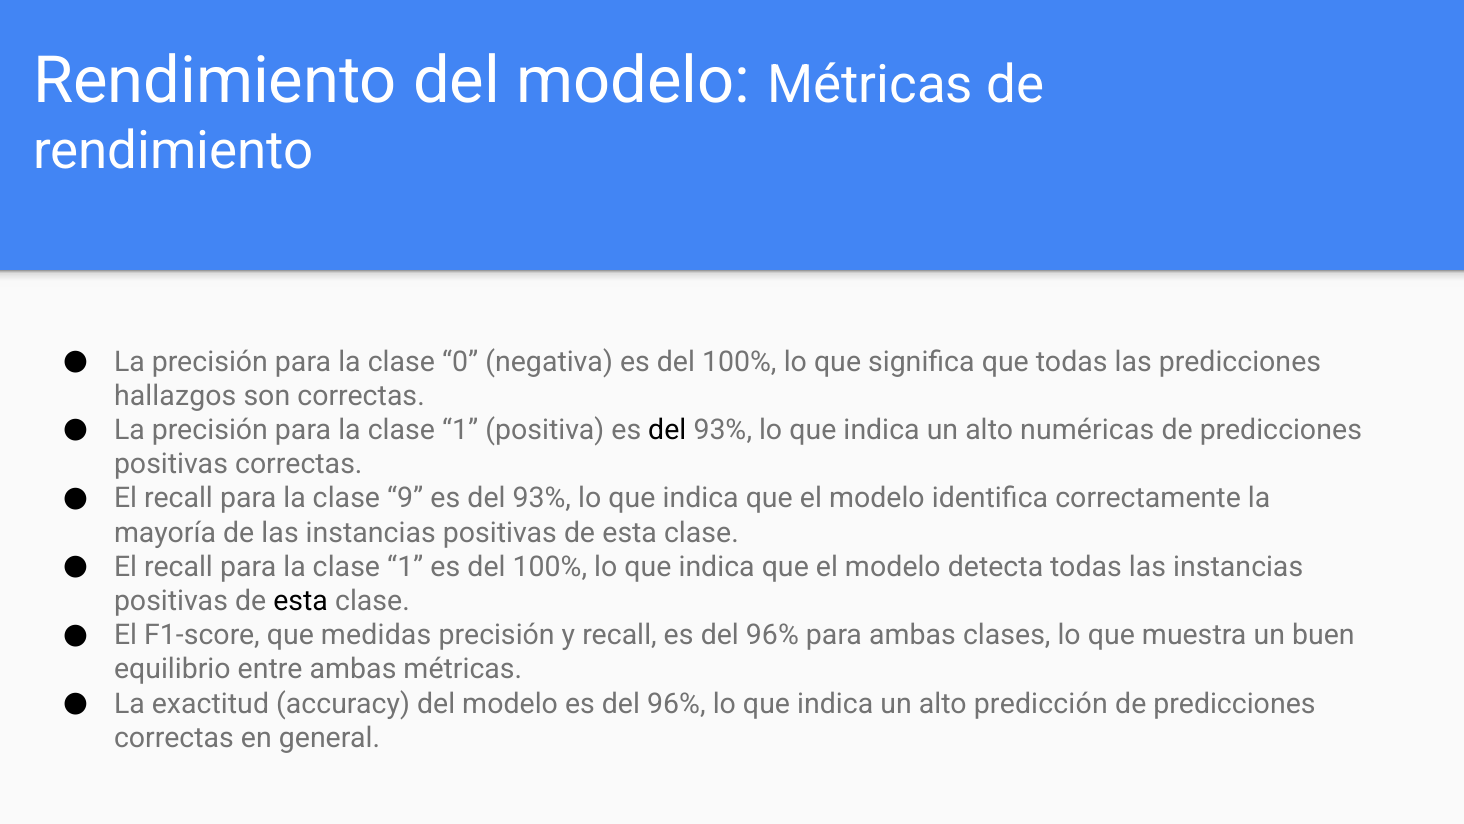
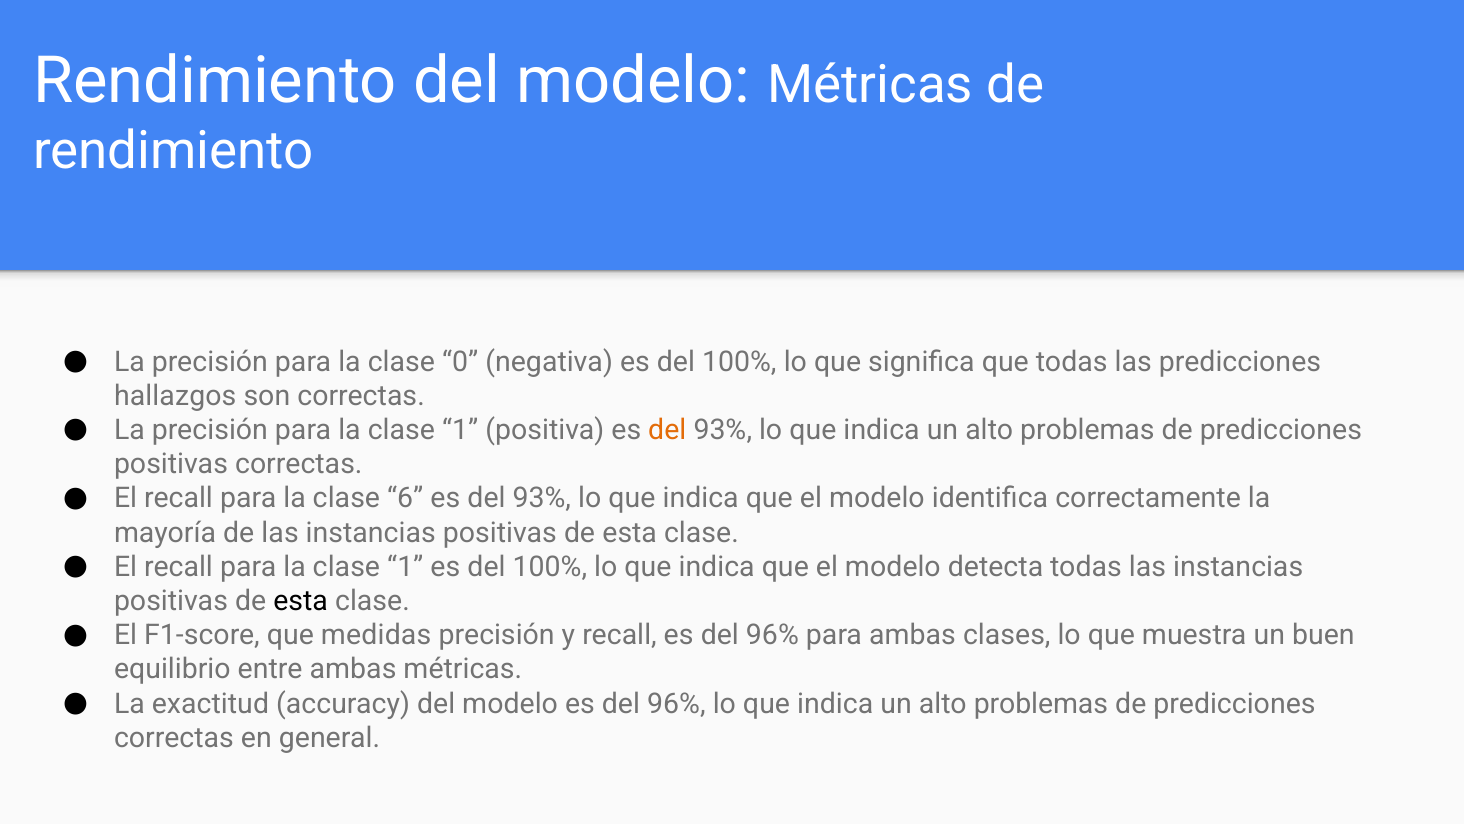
del at (667, 430) colour: black -> orange
numéricas at (1087, 430): numéricas -> problemas
9: 9 -> 6
predicción at (1041, 703): predicción -> problemas
